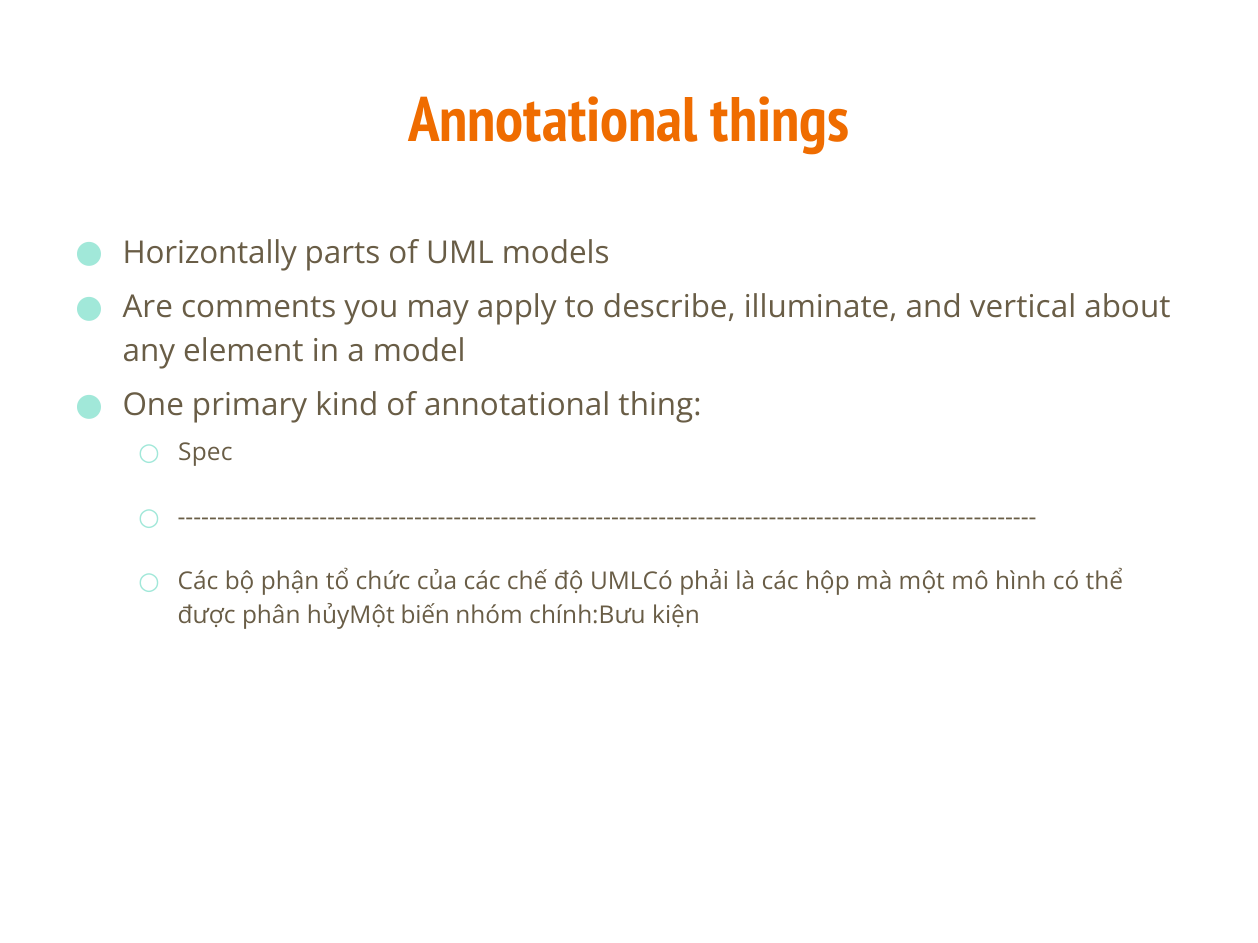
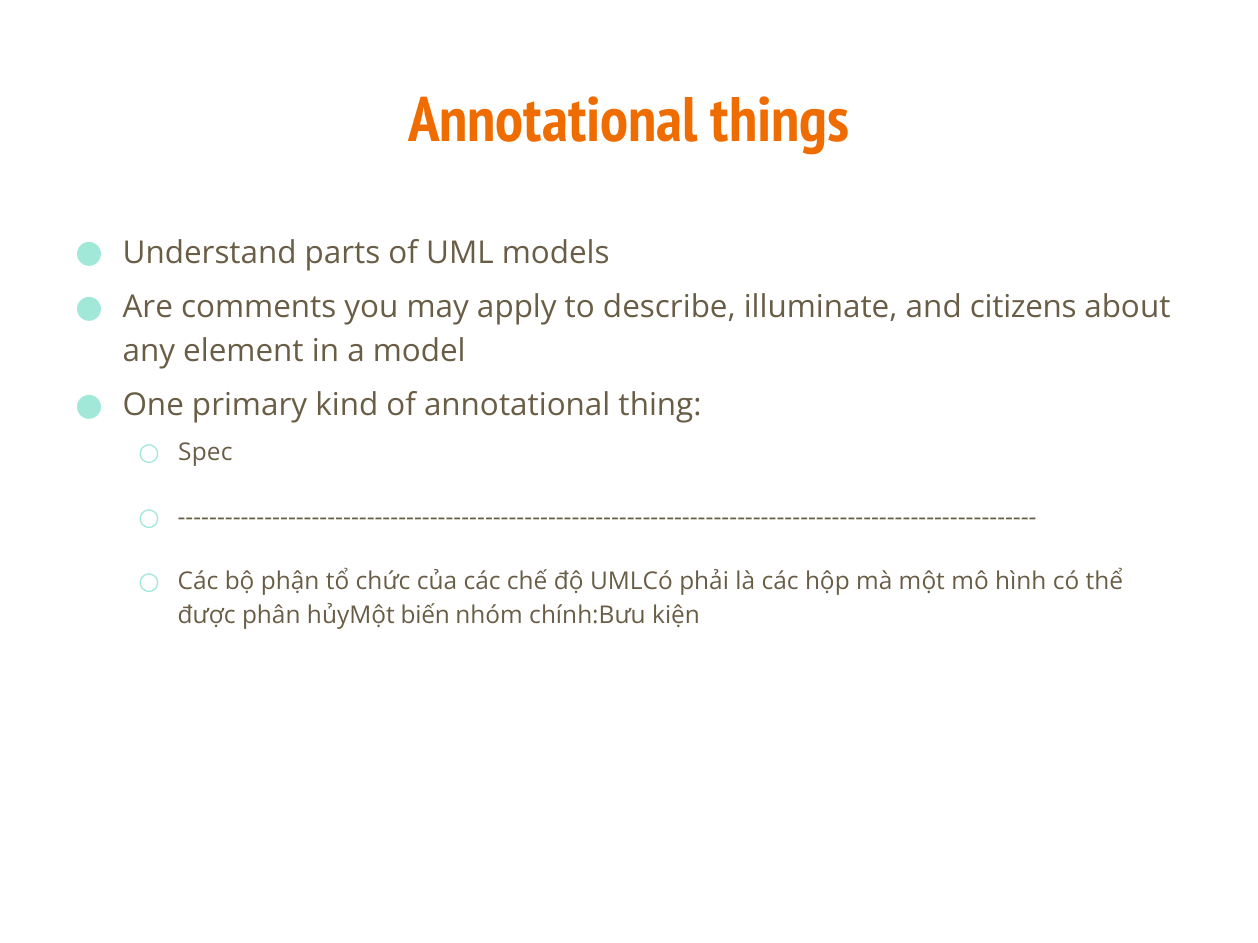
Horizontally: Horizontally -> Understand
vertical: vertical -> citizens
